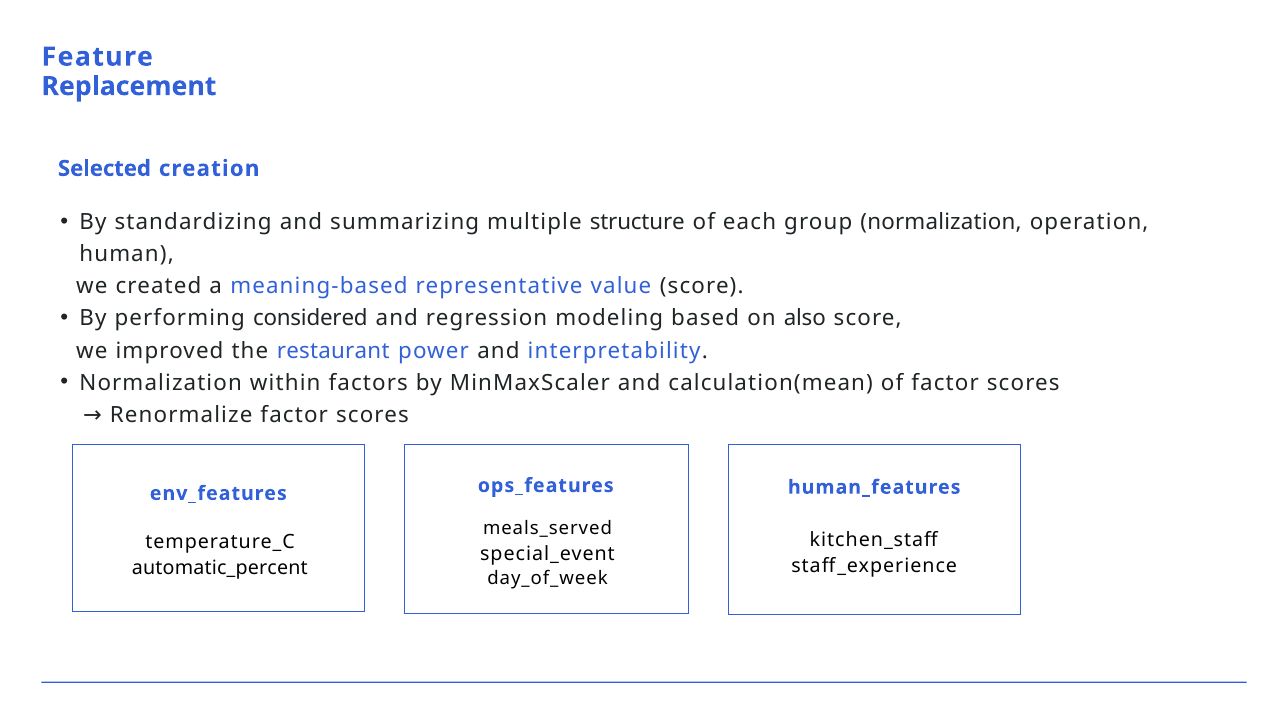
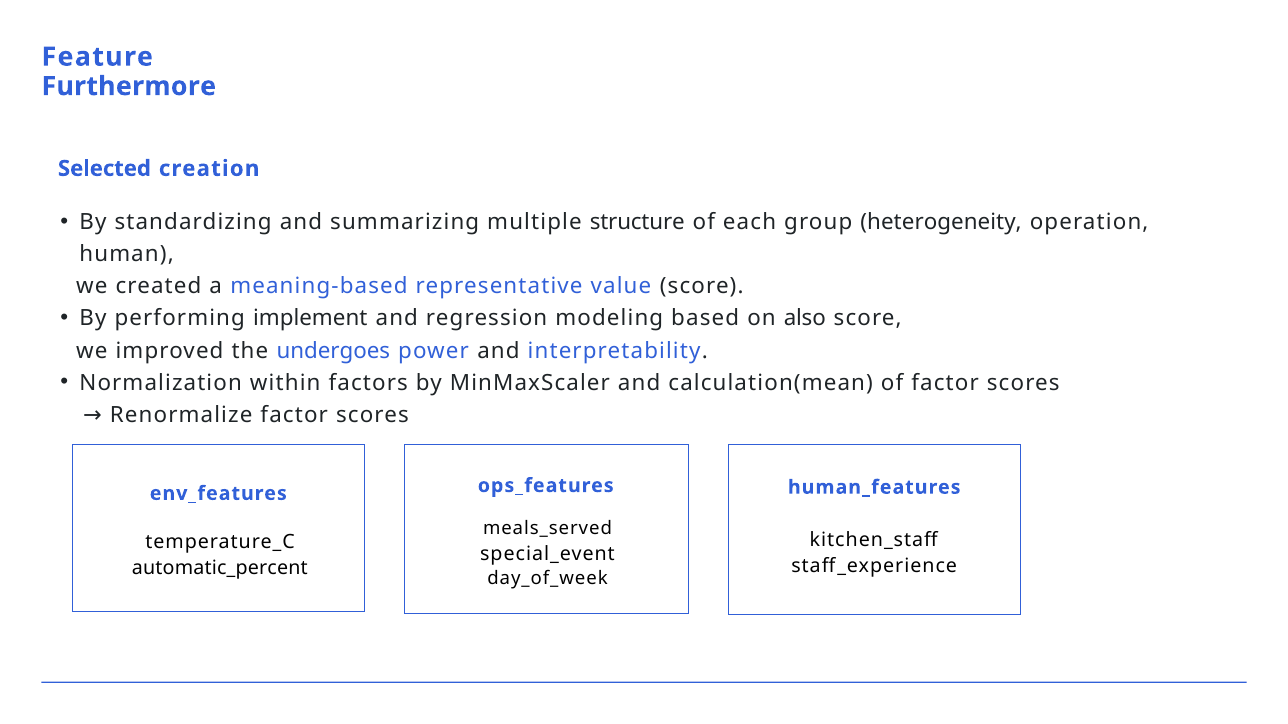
Replacement: Replacement -> Furthermore
group normalization: normalization -> heterogeneity
considered: considered -> implement
restaurant: restaurant -> undergoes
